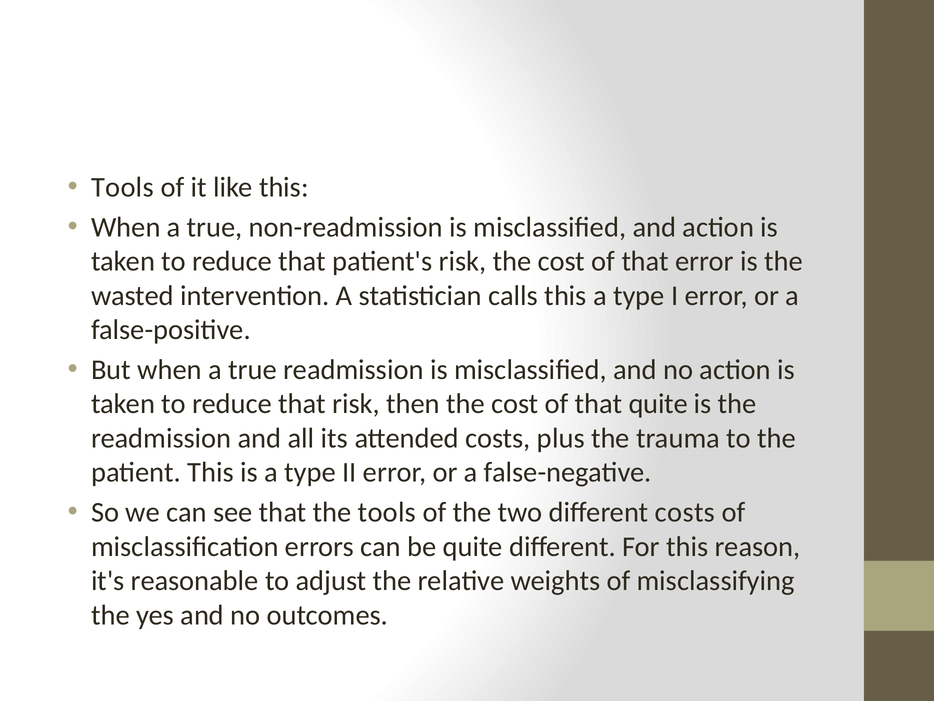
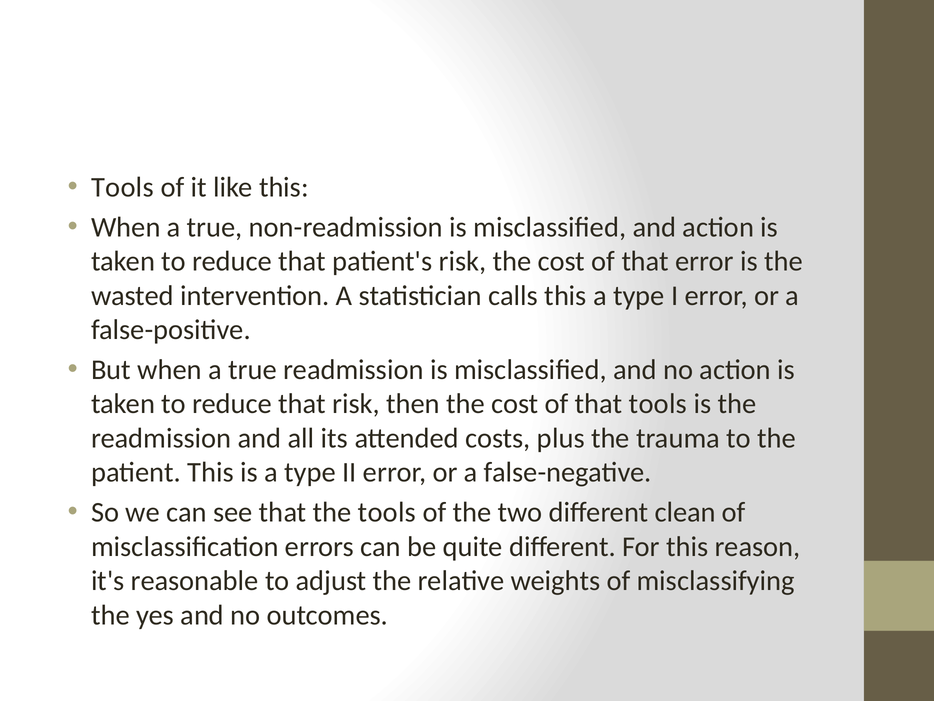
that quite: quite -> tools
different costs: costs -> clean
